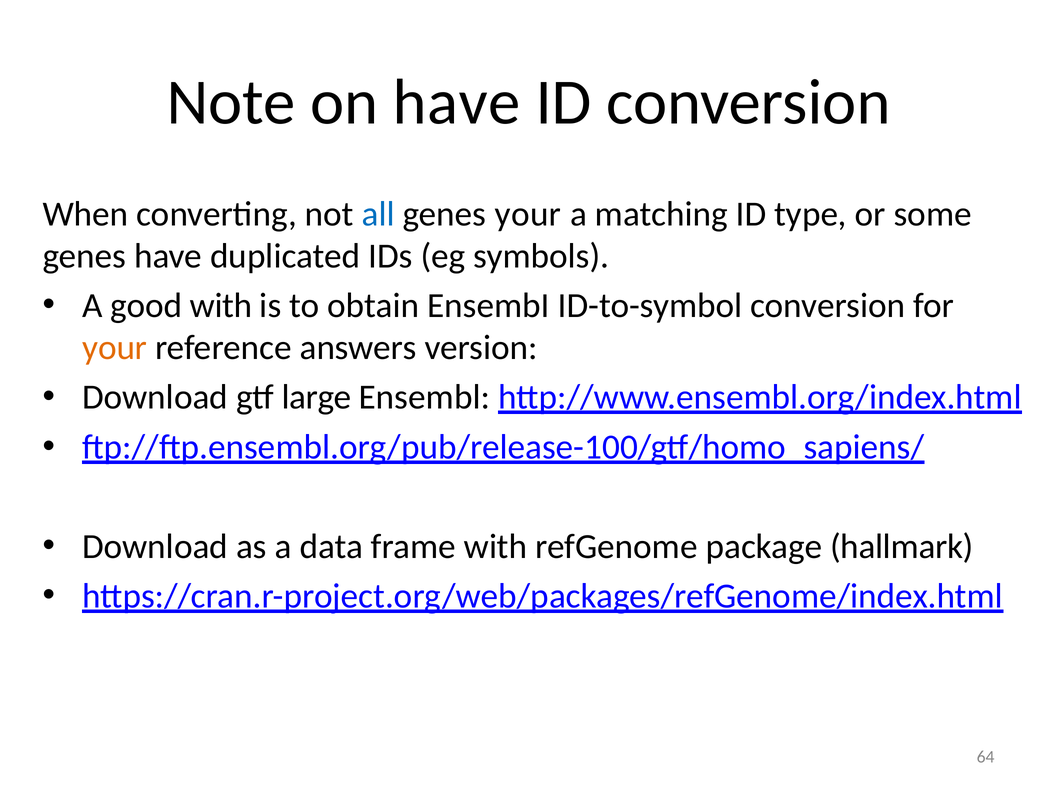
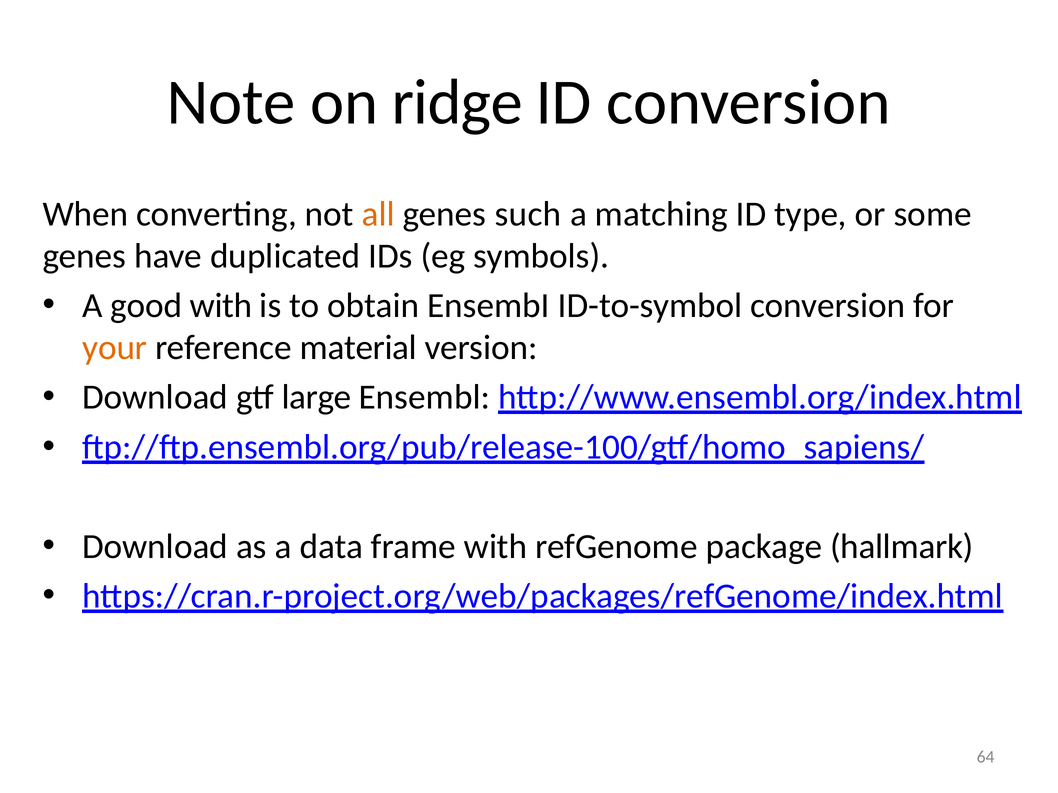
on have: have -> ridge
all colour: blue -> orange
genes your: your -> such
answers: answers -> material
